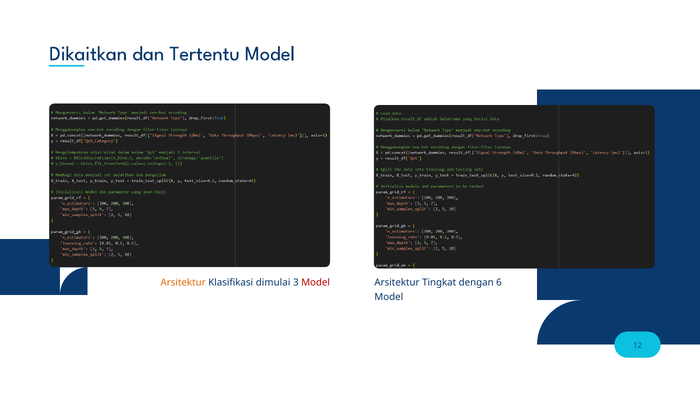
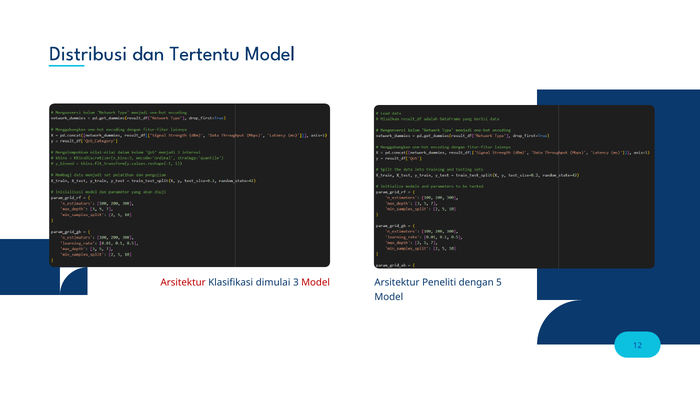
Dikaitkan: Dikaitkan -> Distribusi
Arsitektur at (183, 282) colour: orange -> red
Tingkat: Tingkat -> Peneliti
6: 6 -> 5
